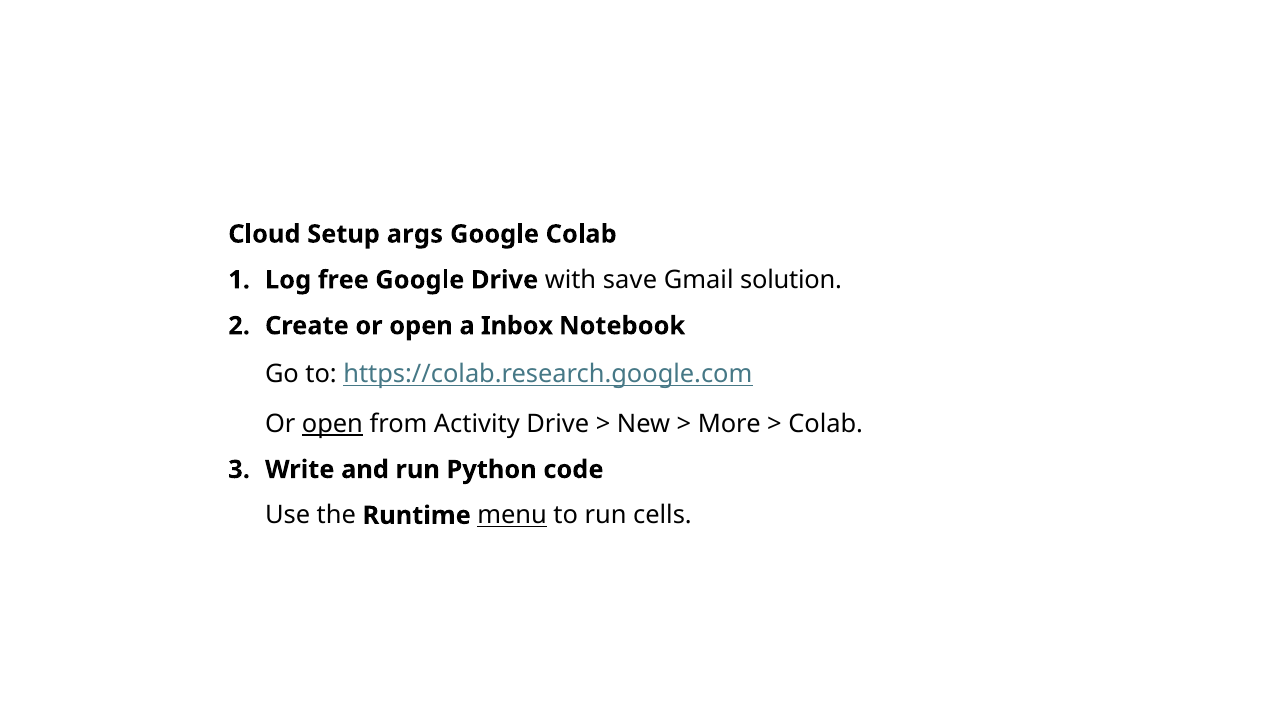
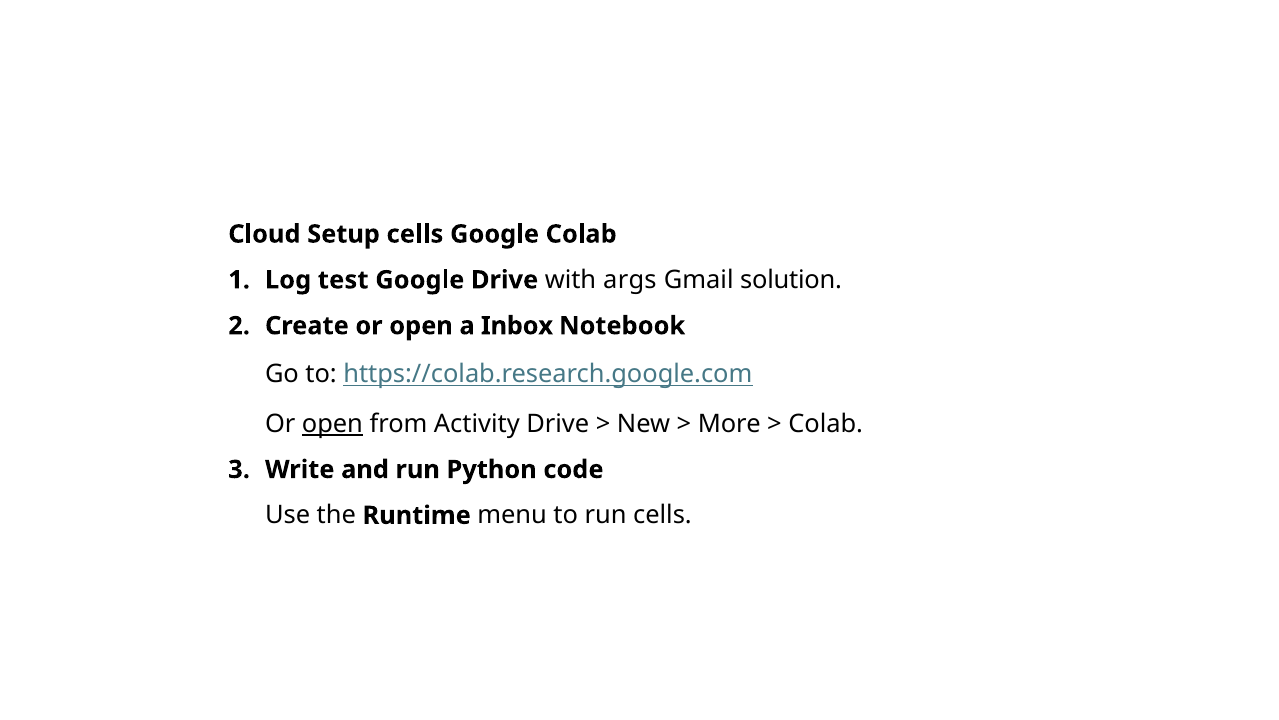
Setup args: args -> cells
free: free -> test
save: save -> args
menu underline: present -> none
